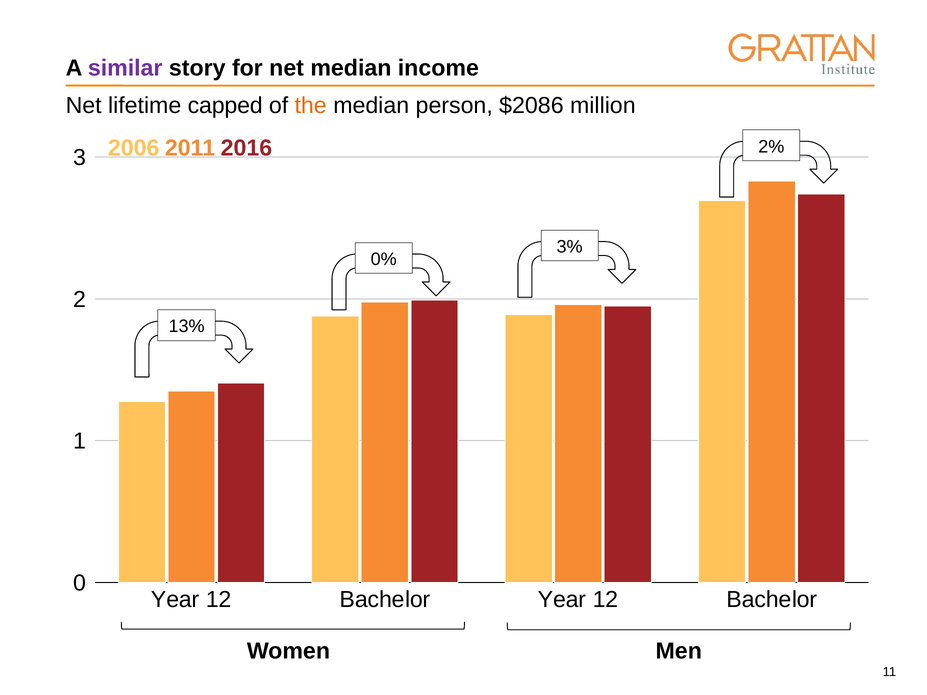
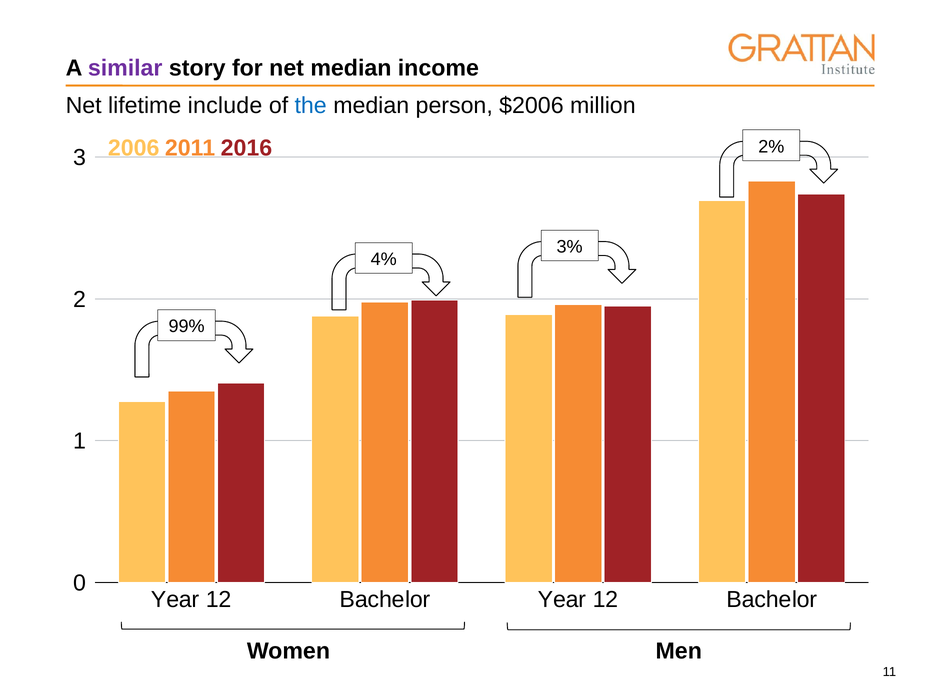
capped: capped -> include
the colour: orange -> blue
$2086: $2086 -> $2006
0%: 0% -> 4%
13%: 13% -> 99%
